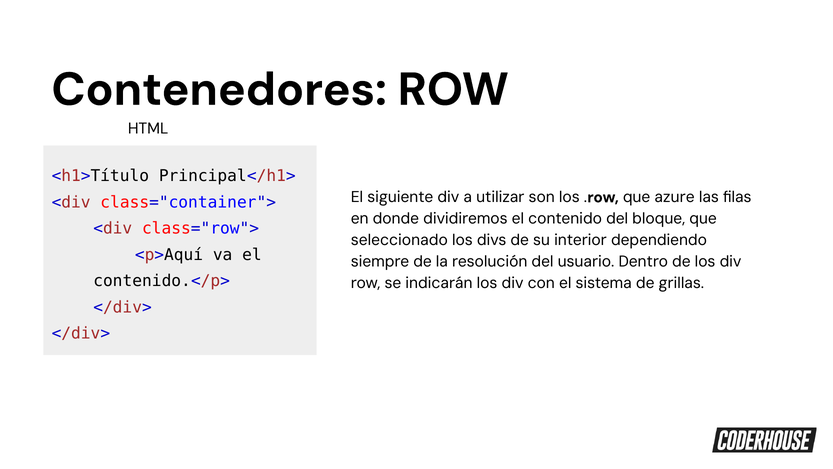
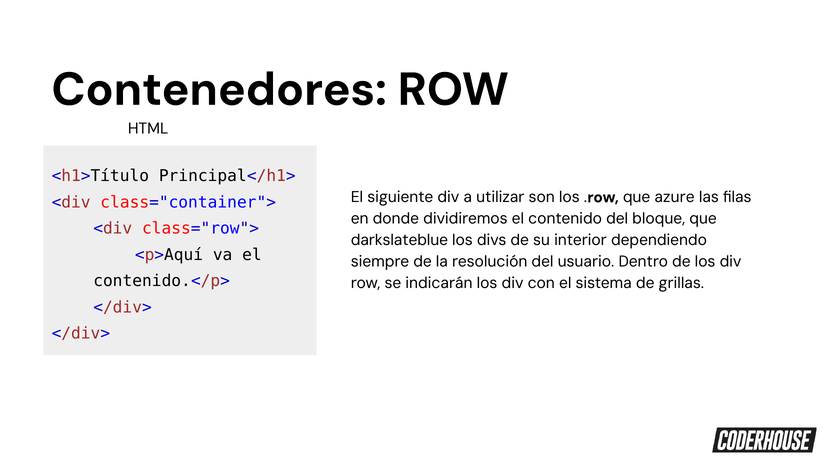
seleccionado: seleccionado -> darkslateblue
